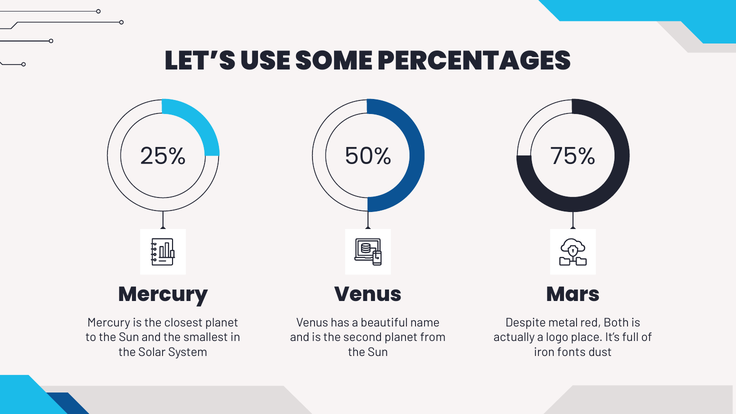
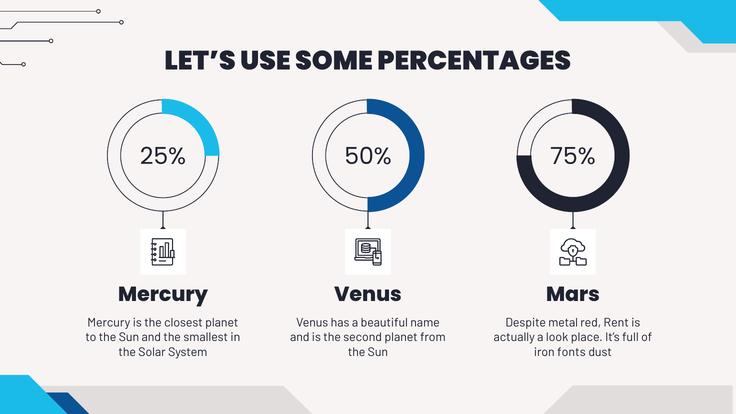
Both: Both -> Rent
logo: logo -> look
